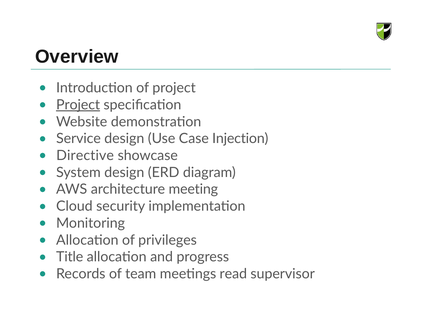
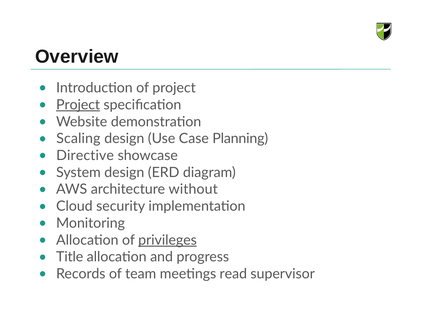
Service: Service -> Scaling
Injection: Injection -> Planning
meeting: meeting -> without
privileges underline: none -> present
